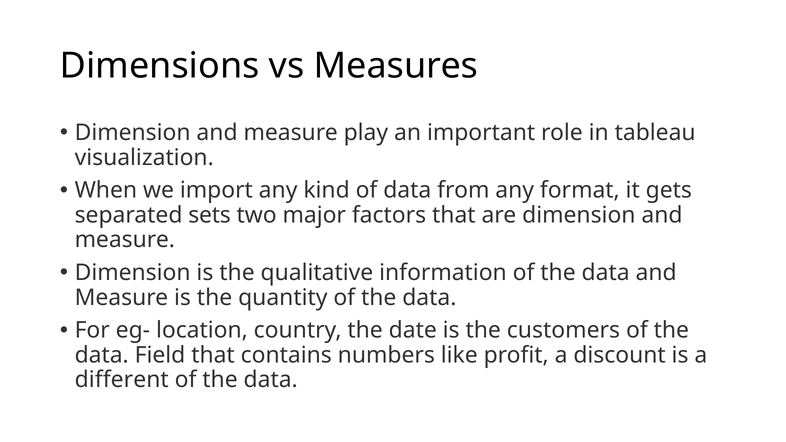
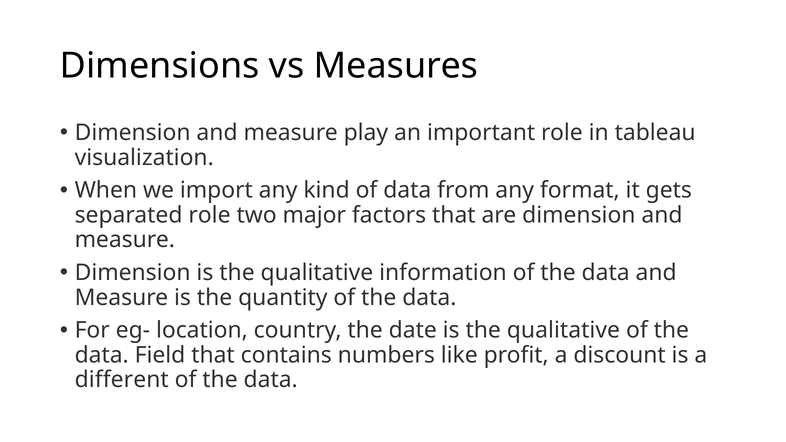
separated sets: sets -> role
date is the customers: customers -> qualitative
